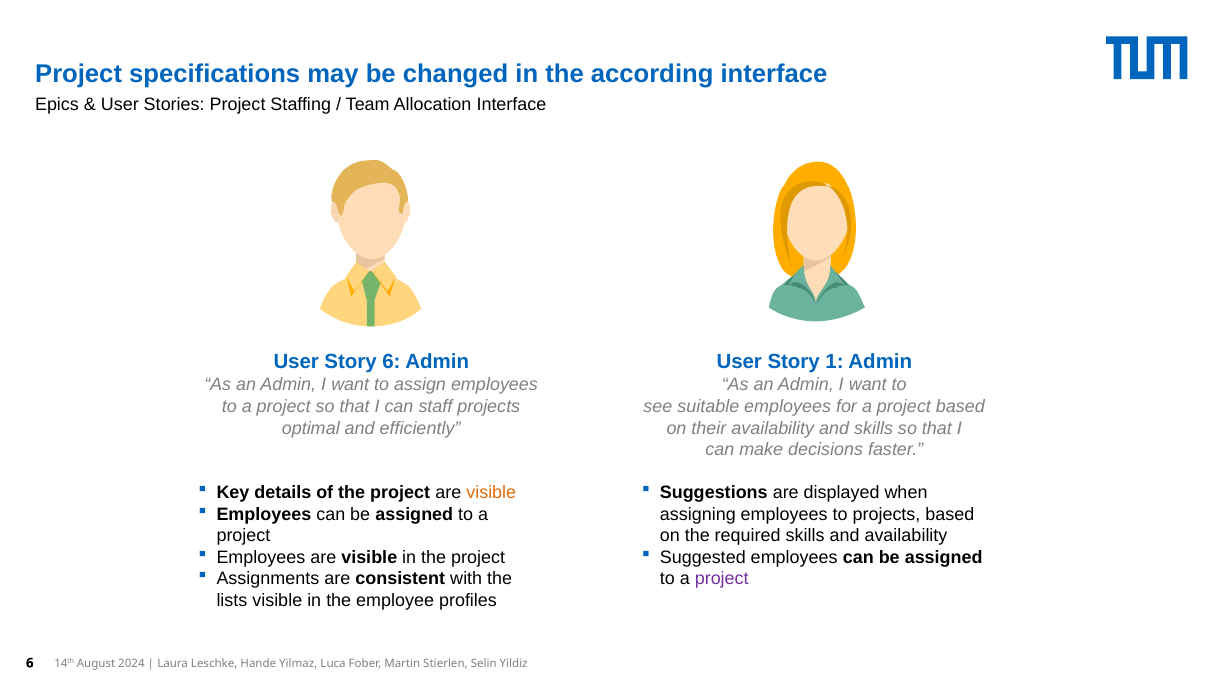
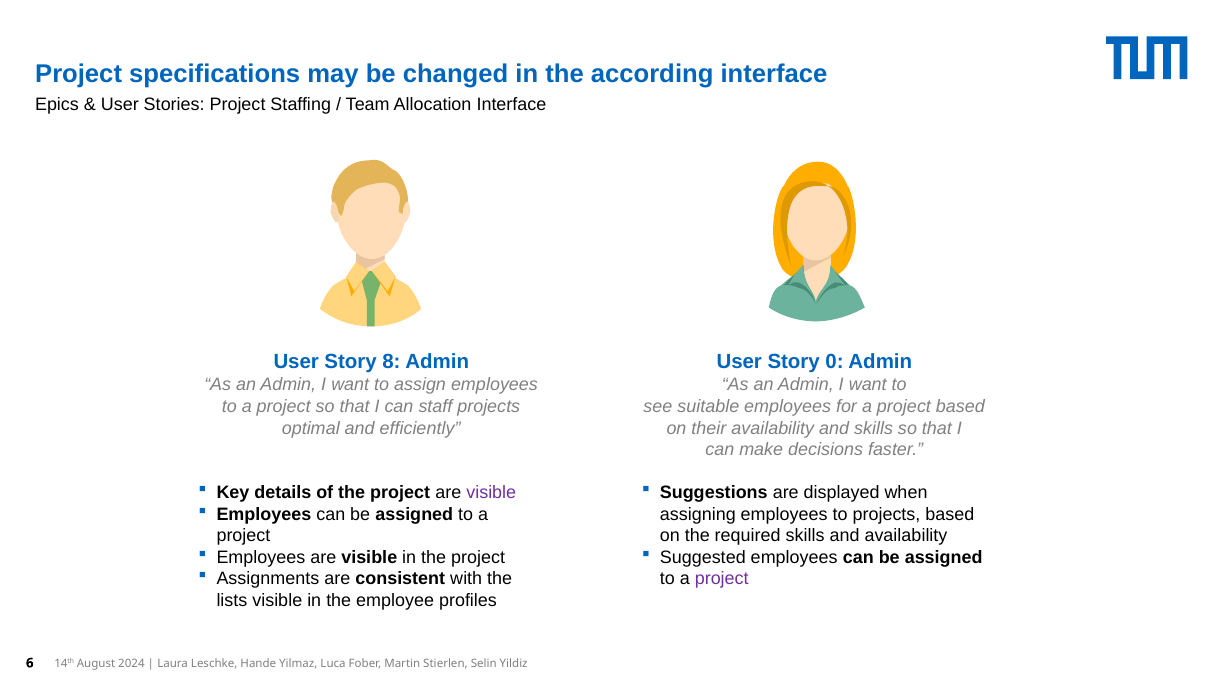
Story 6: 6 -> 8
1: 1 -> 0
visible at (491, 493) colour: orange -> purple
